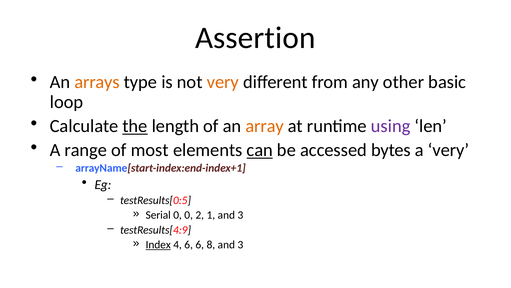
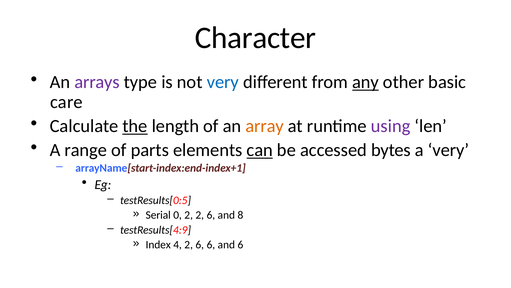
Assertion: Assertion -> Character
arrays colour: orange -> purple
very at (223, 82) colour: orange -> blue
any underline: none -> present
loop: loop -> care
most: most -> parts
0 0: 0 -> 2
1 at (211, 215): 1 -> 6
3 at (240, 215): 3 -> 8
Index underline: present -> none
4 6: 6 -> 2
6 8: 8 -> 6
3 at (240, 244): 3 -> 6
